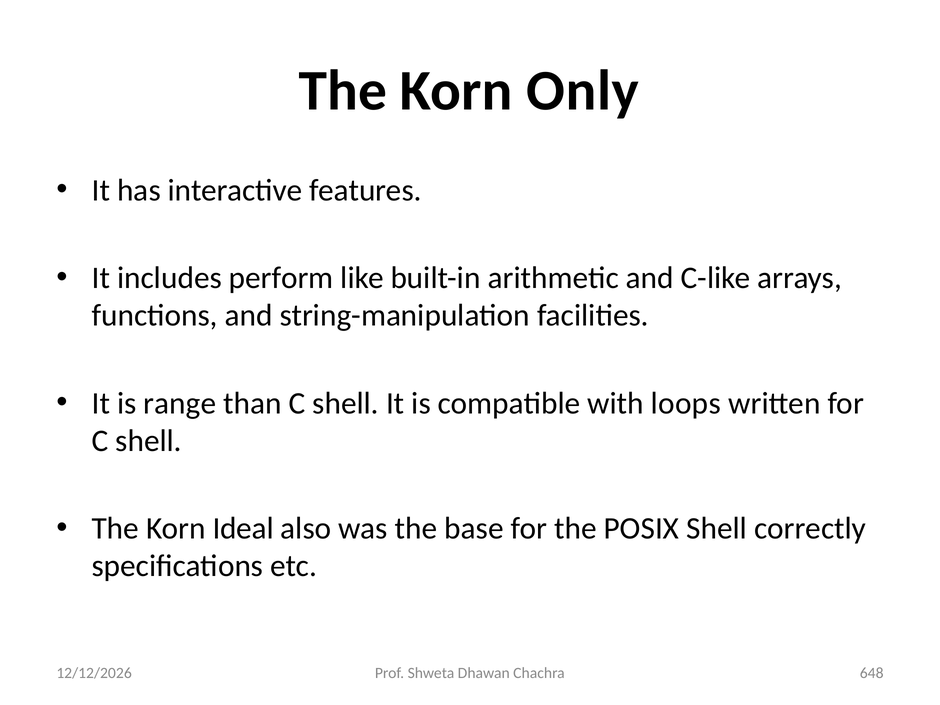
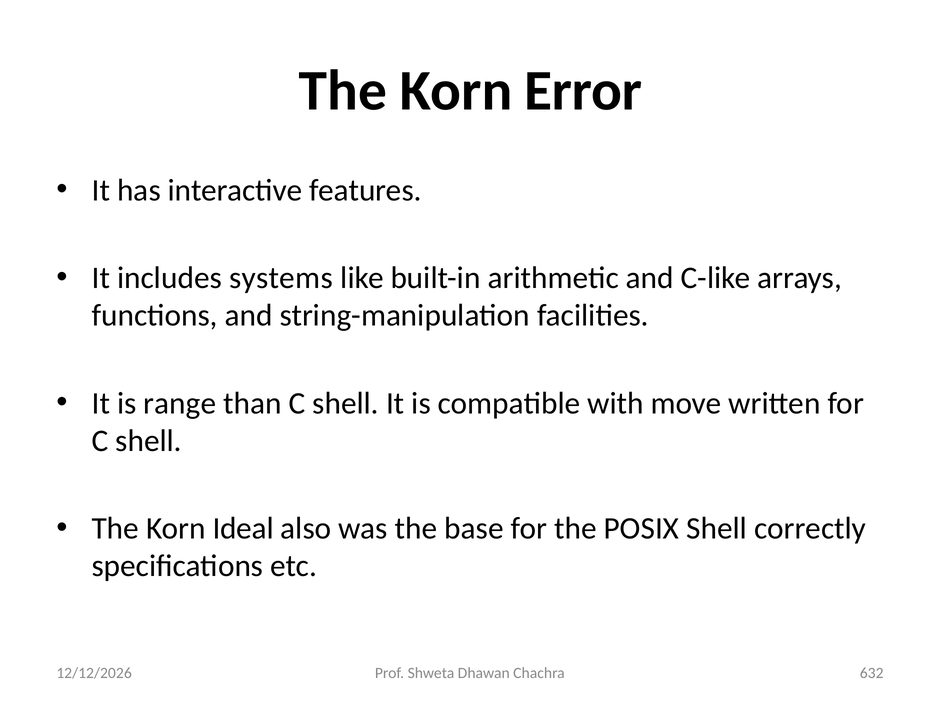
Only: Only -> Error
perform: perform -> systems
loops: loops -> move
648: 648 -> 632
